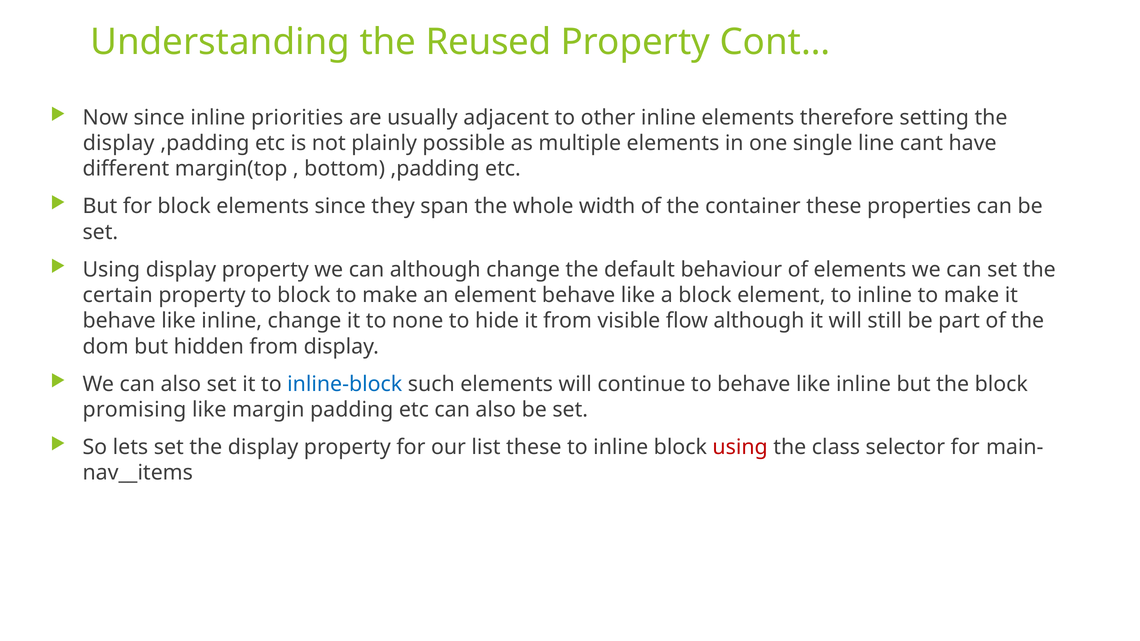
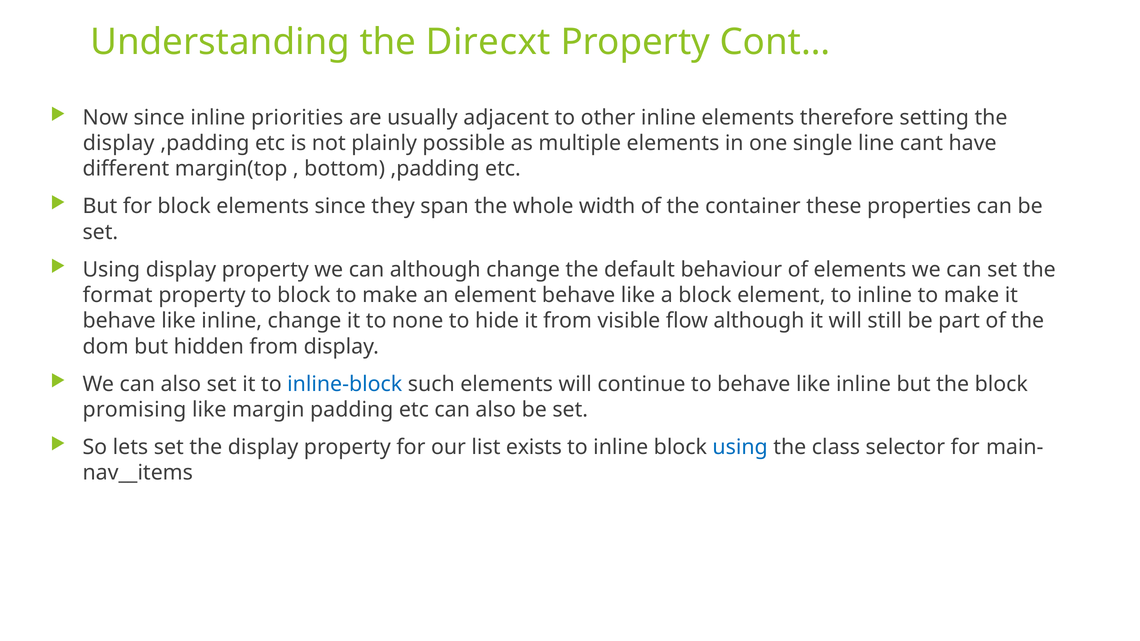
Reused: Reused -> Direcxt
certain: certain -> format
list these: these -> exists
using at (740, 447) colour: red -> blue
